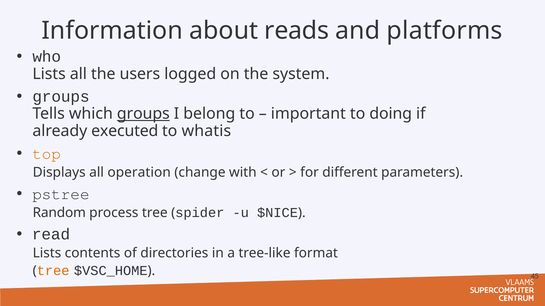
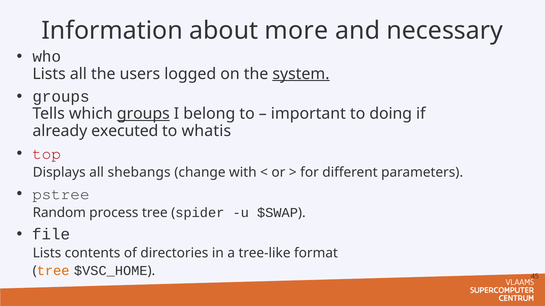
reads: reads -> more
platforms: platforms -> necessary
system underline: none -> present
top colour: orange -> red
operation: operation -> shebangs
$NICE: $NICE -> $SWAP
read: read -> file
